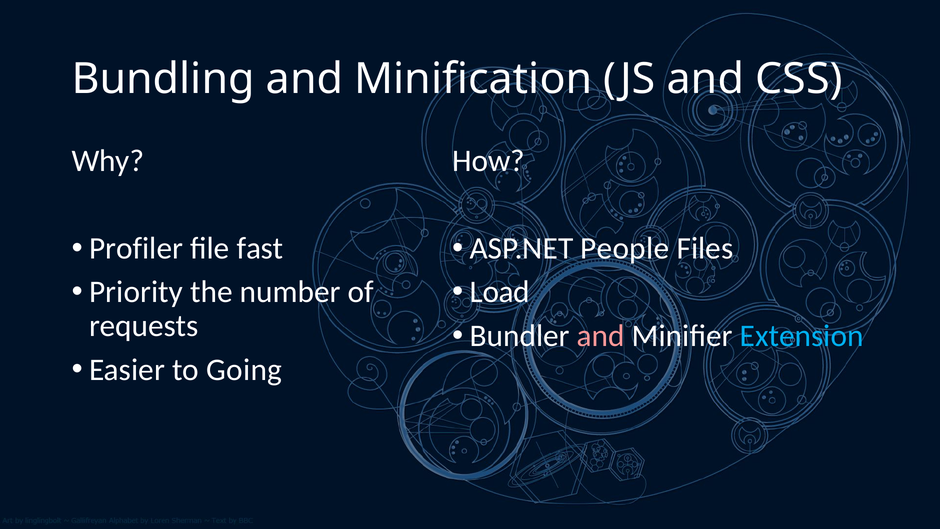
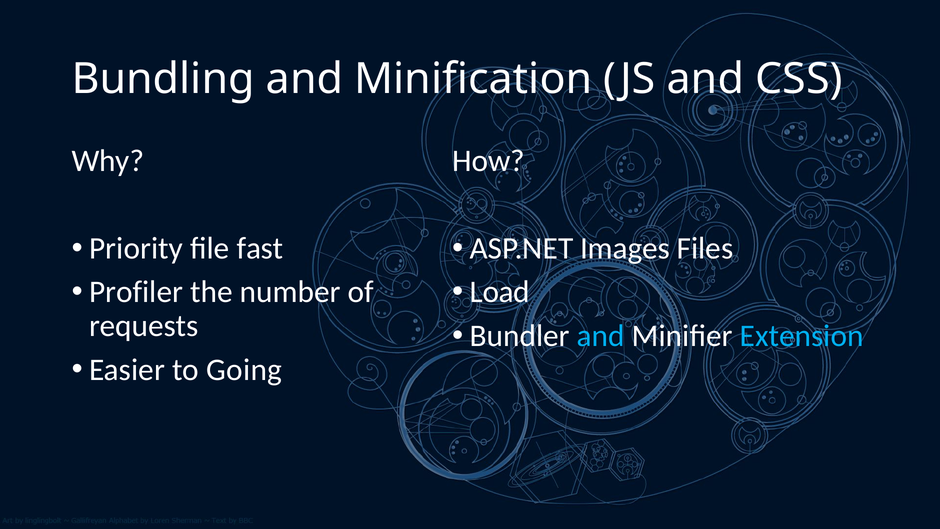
Profiler: Profiler -> Priority
People: People -> Images
Priority: Priority -> Profiler
and at (601, 336) colour: pink -> light blue
